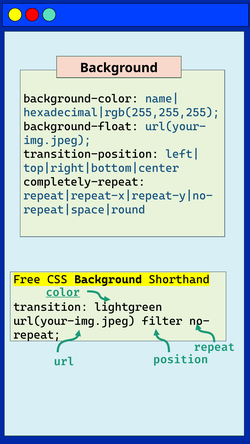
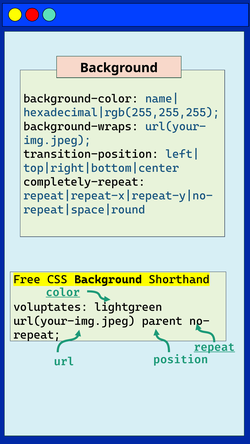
background-float: background-float -> background-wraps
transition: transition -> voluptates
filter: filter -> parent
repeat at (214, 348) underline: none -> present
